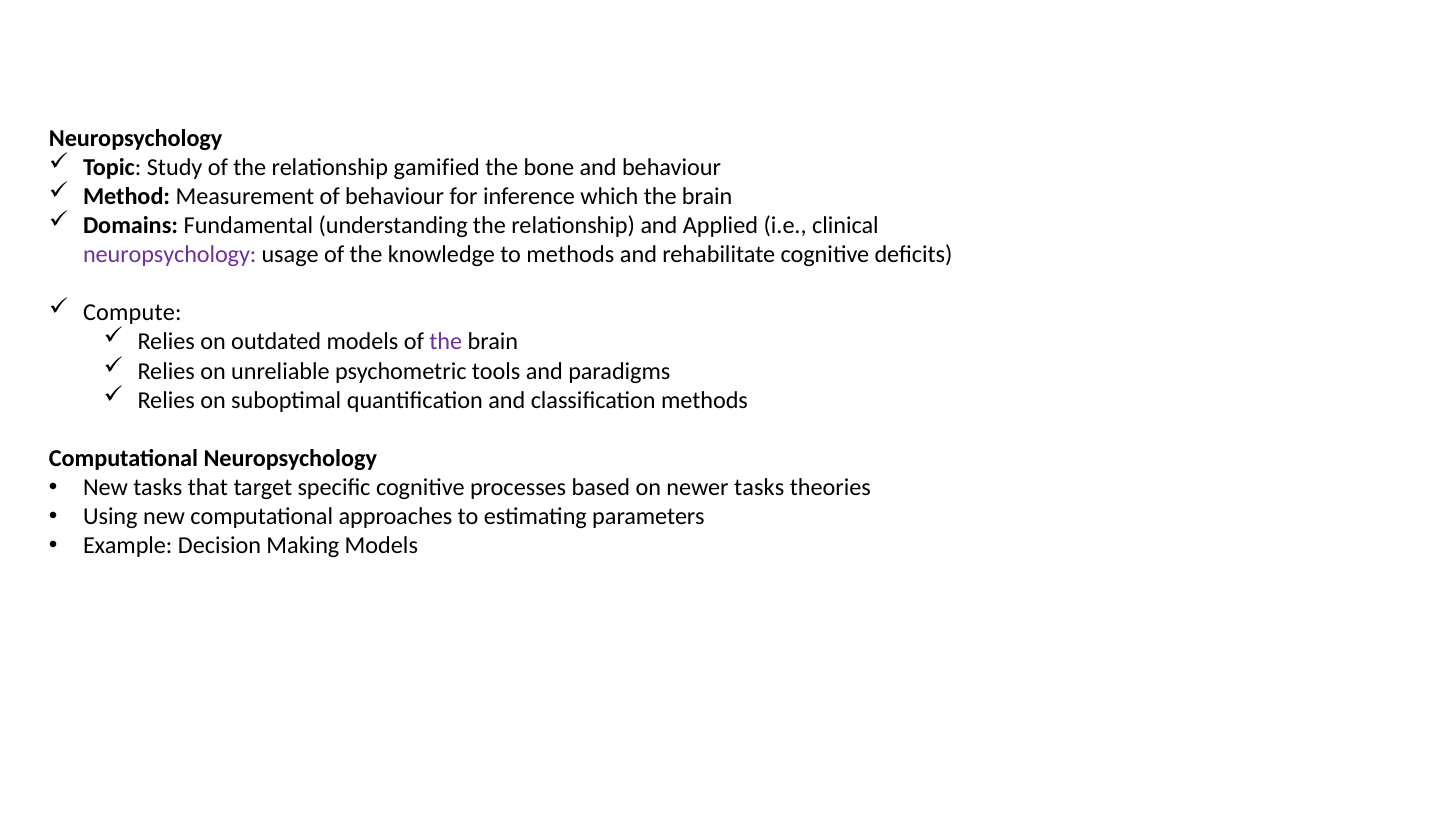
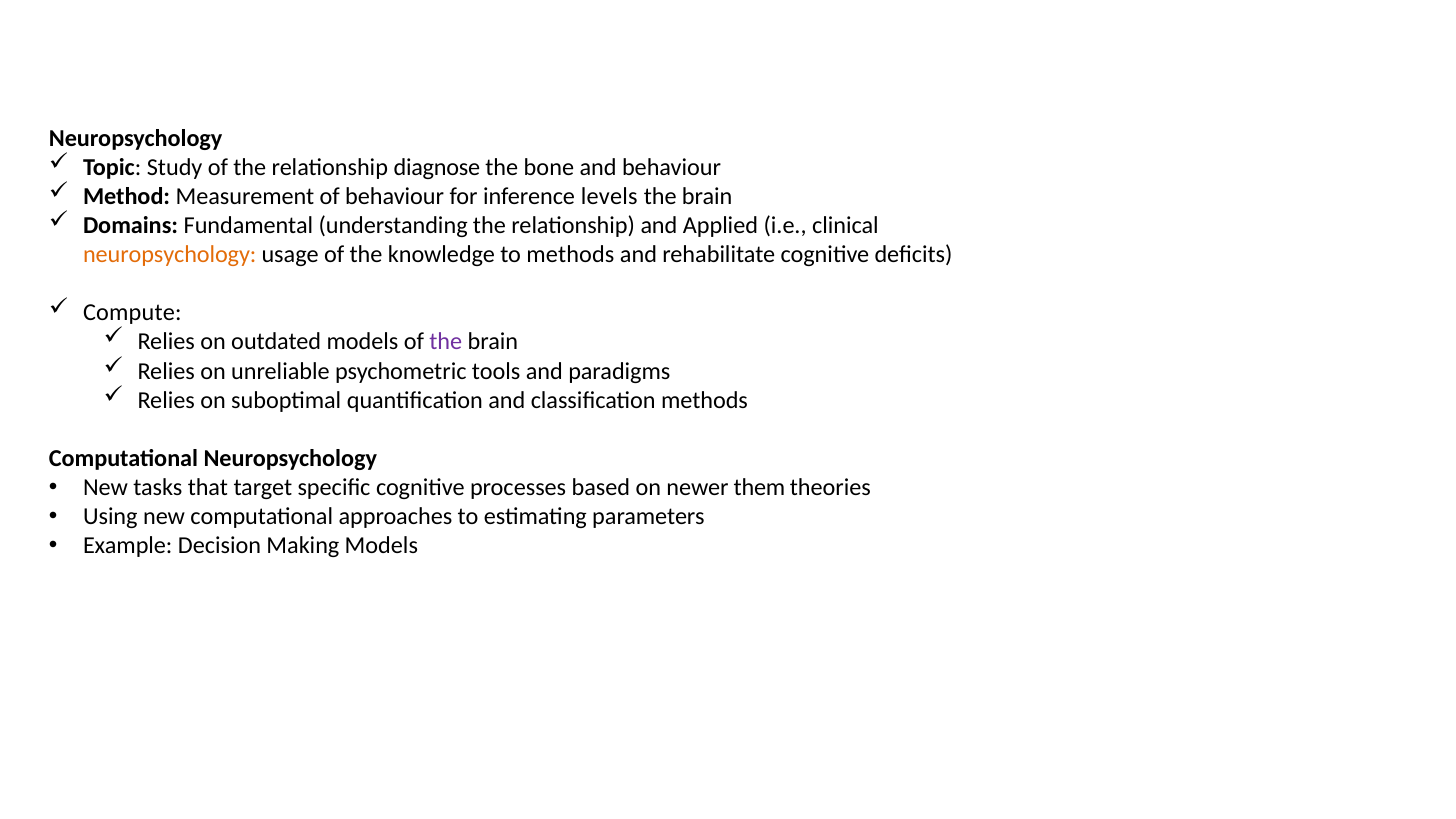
gamified: gamified -> diagnose
which: which -> levels
neuropsychology at (170, 255) colour: purple -> orange
newer tasks: tasks -> them
